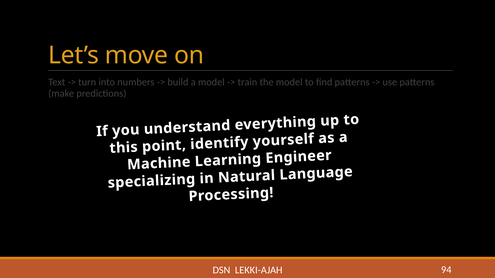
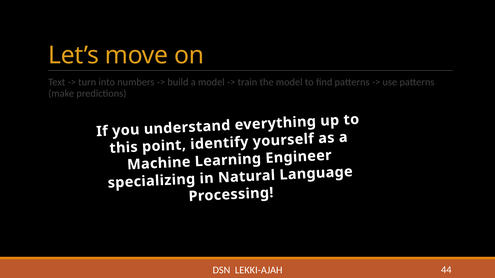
94: 94 -> 44
